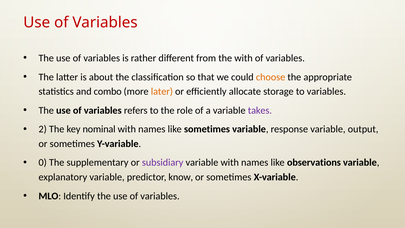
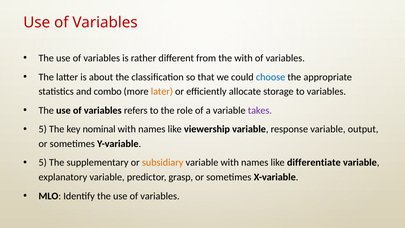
choose colour: orange -> blue
2 at (43, 129): 2 -> 5
like sometimes: sometimes -> viewership
0 at (43, 162): 0 -> 5
subsidiary colour: purple -> orange
observations: observations -> differentiate
know: know -> grasp
